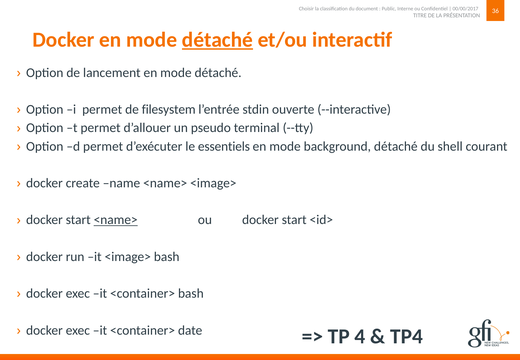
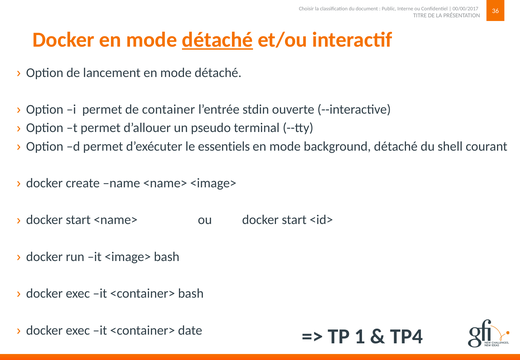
filesystem: filesystem -> container
<name> at (116, 220) underline: present -> none
4: 4 -> 1
